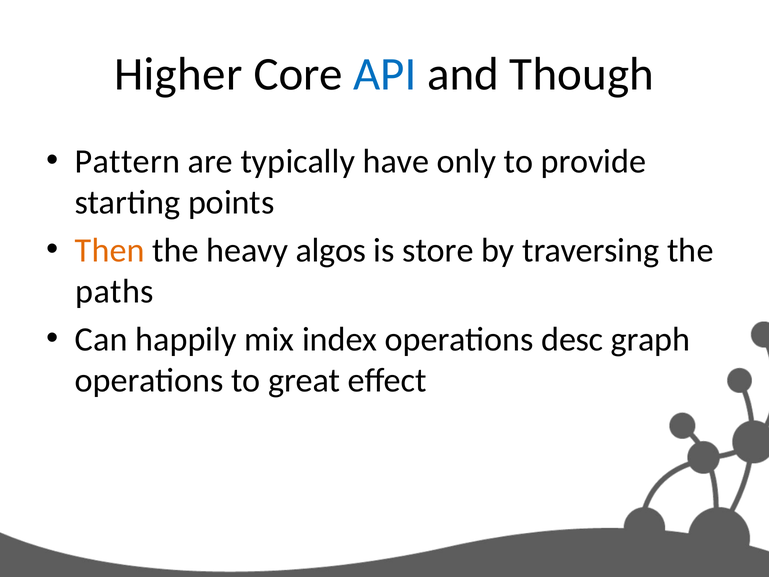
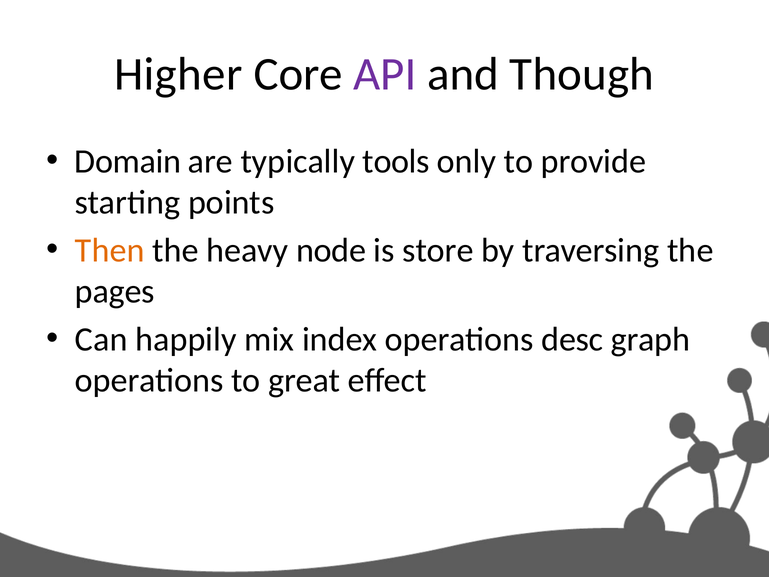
API colour: blue -> purple
Pattern: Pattern -> Domain
have: have -> tools
algos: algos -> node
paths: paths -> pages
